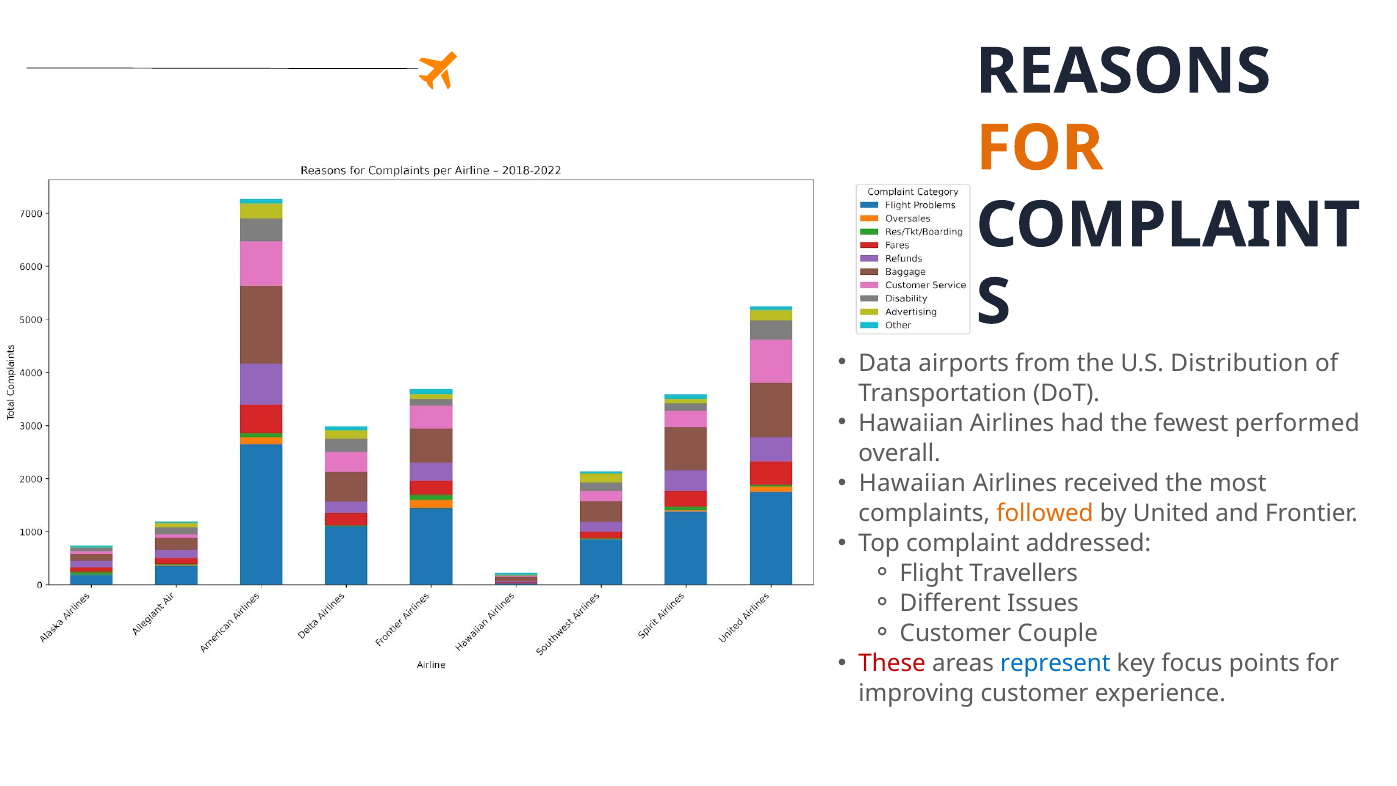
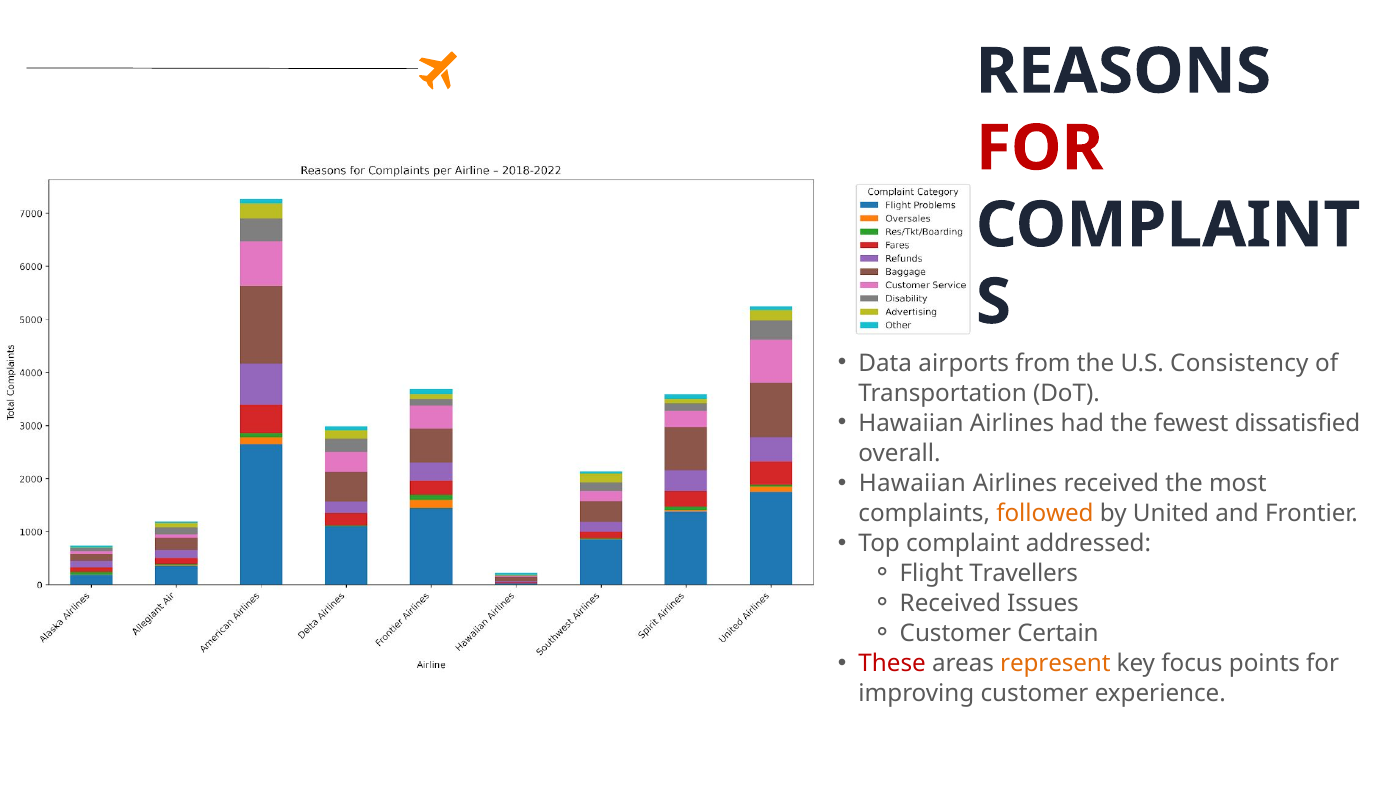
FOR at (1040, 148) colour: orange -> red
Distribution: Distribution -> Consistency
performed: performed -> dissatisfied
Different at (950, 603): Different -> Received
Couple: Couple -> Certain
represent colour: blue -> orange
